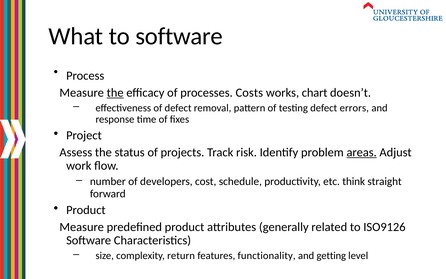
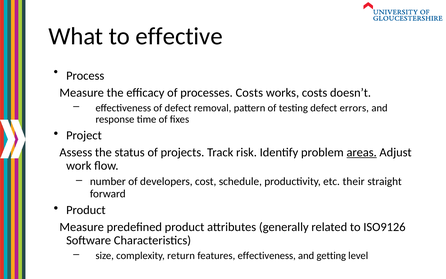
to software: software -> effective
the at (115, 93) underline: present -> none
works chart: chart -> costs
think: think -> their
features functionality: functionality -> effectiveness
